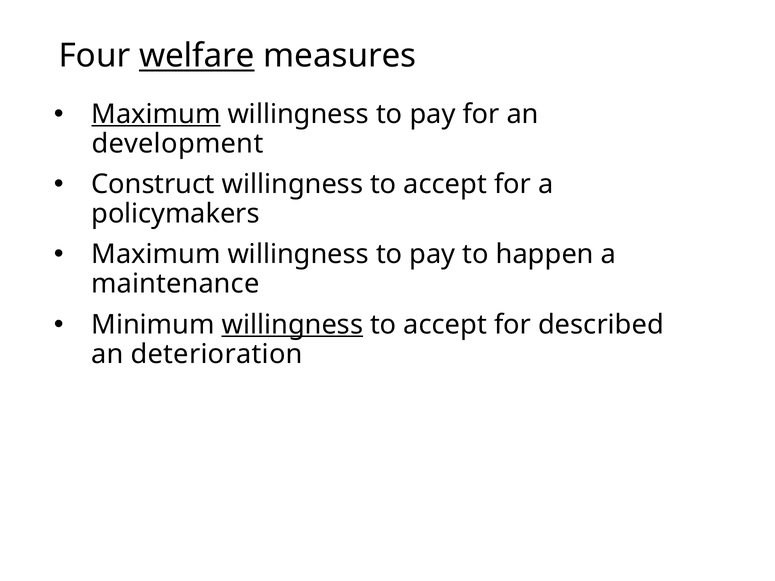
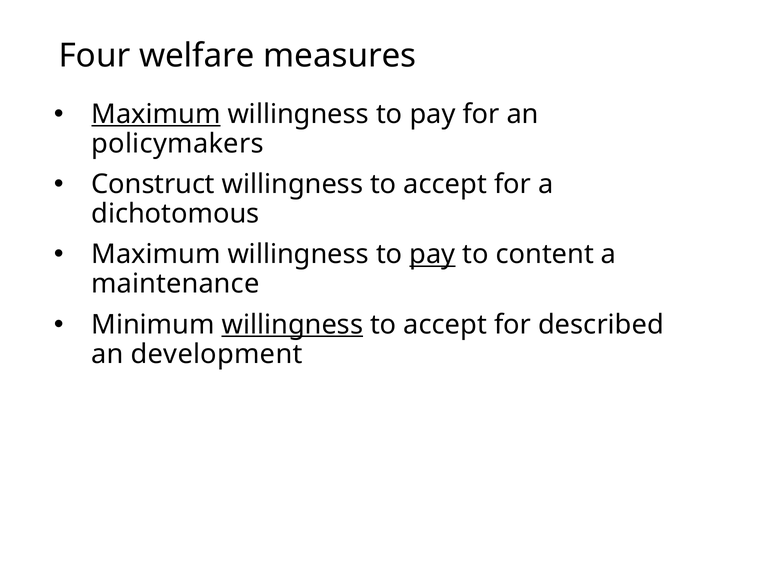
welfare underline: present -> none
development: development -> policymakers
policymakers: policymakers -> dichotomous
pay at (432, 255) underline: none -> present
happen: happen -> content
deterioration: deterioration -> development
